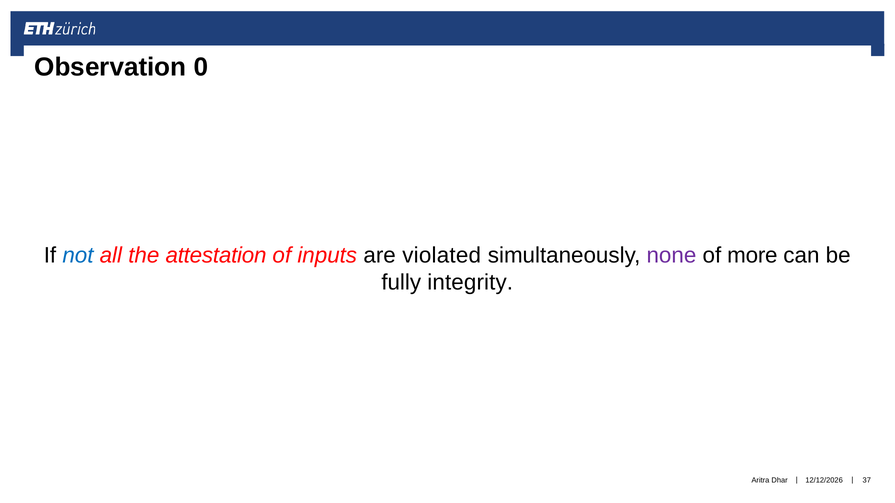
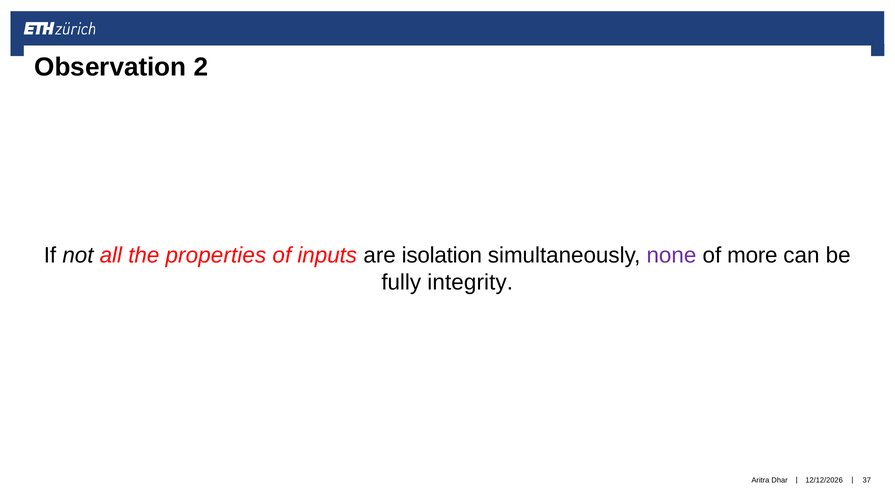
0: 0 -> 2
not colour: blue -> black
attestation: attestation -> properties
violated: violated -> isolation
